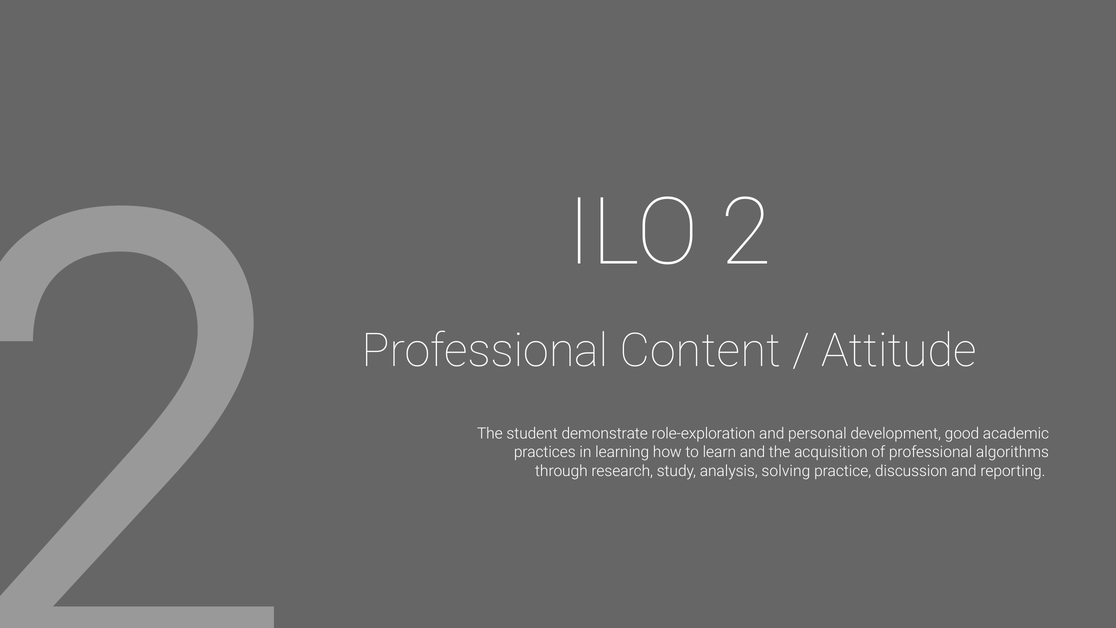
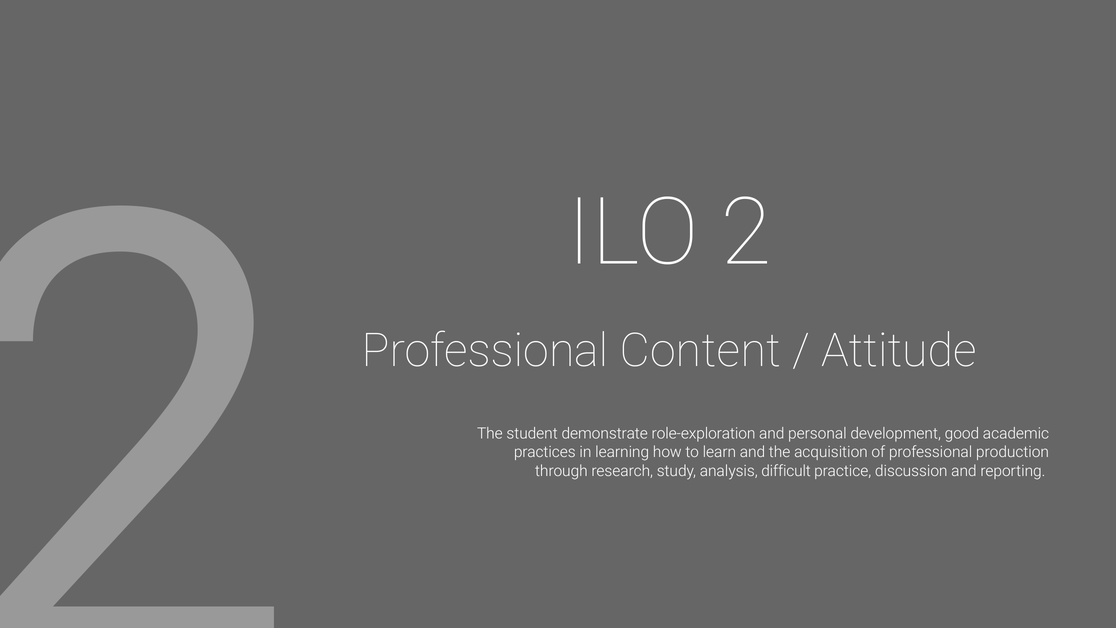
algorithms: algorithms -> production
solving: solving -> difficult
